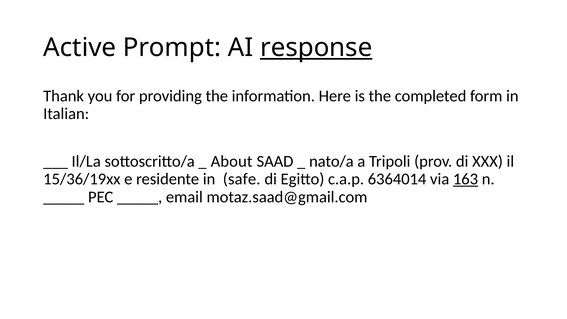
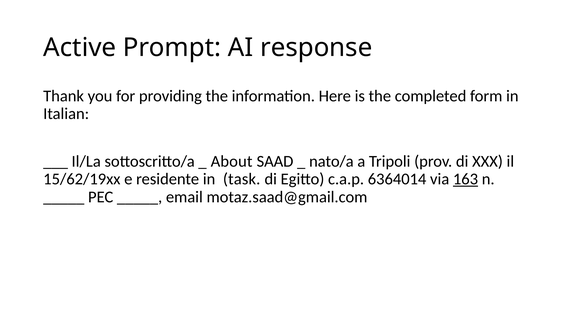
response underline: present -> none
15/36/19xx: 15/36/19xx -> 15/62/19xx
safe: safe -> task
